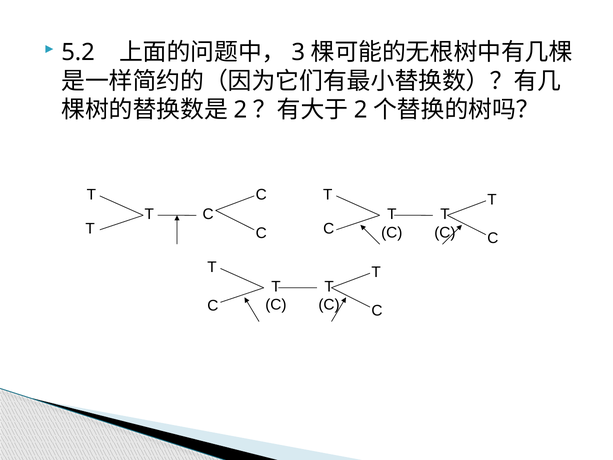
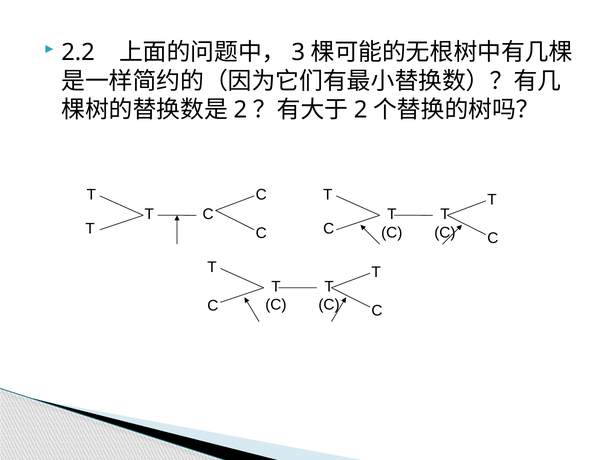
5.2: 5.2 -> 2.2
